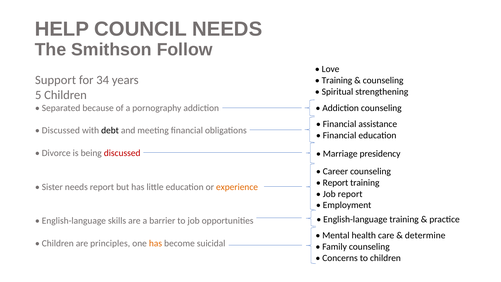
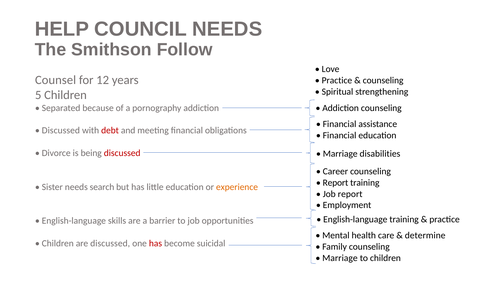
Support: Support -> Counsel
34: 34 -> 12
Training at (337, 80): Training -> Practice
debt colour: black -> red
presidency: presidency -> disabilities
needs report: report -> search
are principles: principles -> discussed
has at (156, 243) colour: orange -> red
Concerns at (340, 258): Concerns -> Marriage
